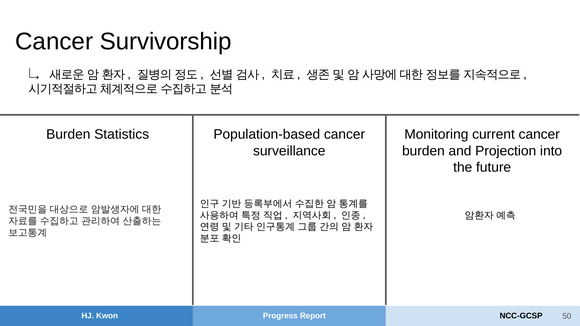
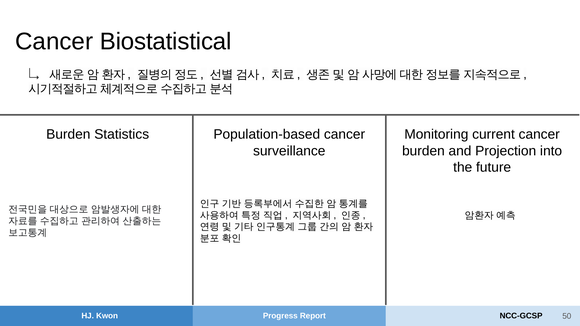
Survivorship: Survivorship -> Biostatistical
